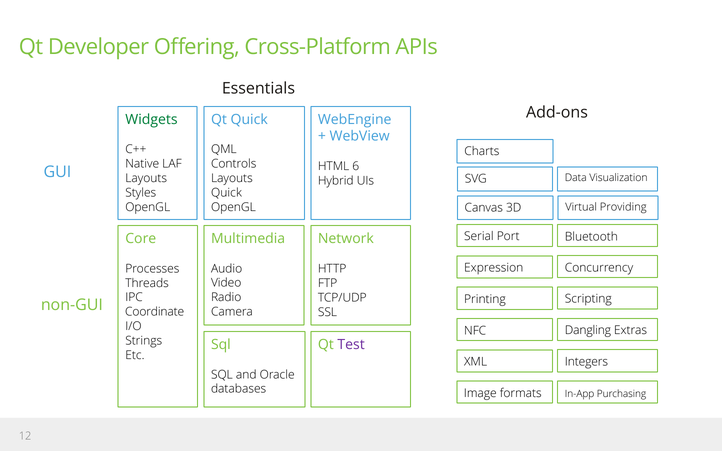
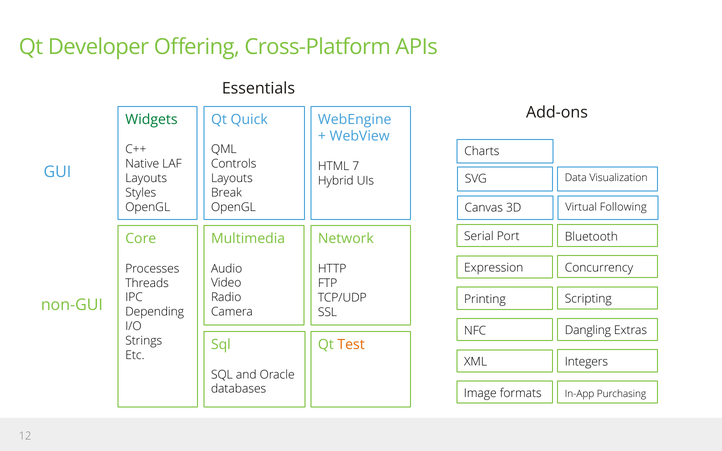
6: 6 -> 7
Quick at (226, 193): Quick -> Break
Providing: Providing -> Following
Coordinate: Coordinate -> Depending
Test colour: purple -> orange
